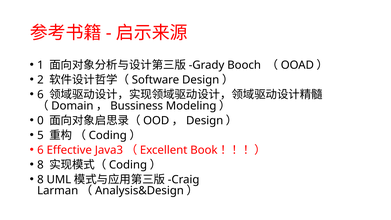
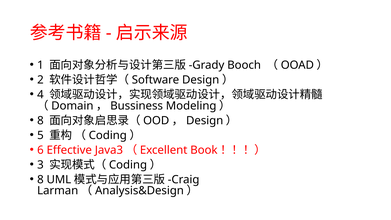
6 at (40, 95): 6 -> 4
0 at (40, 120): 0 -> 8
8 at (40, 165): 8 -> 3
